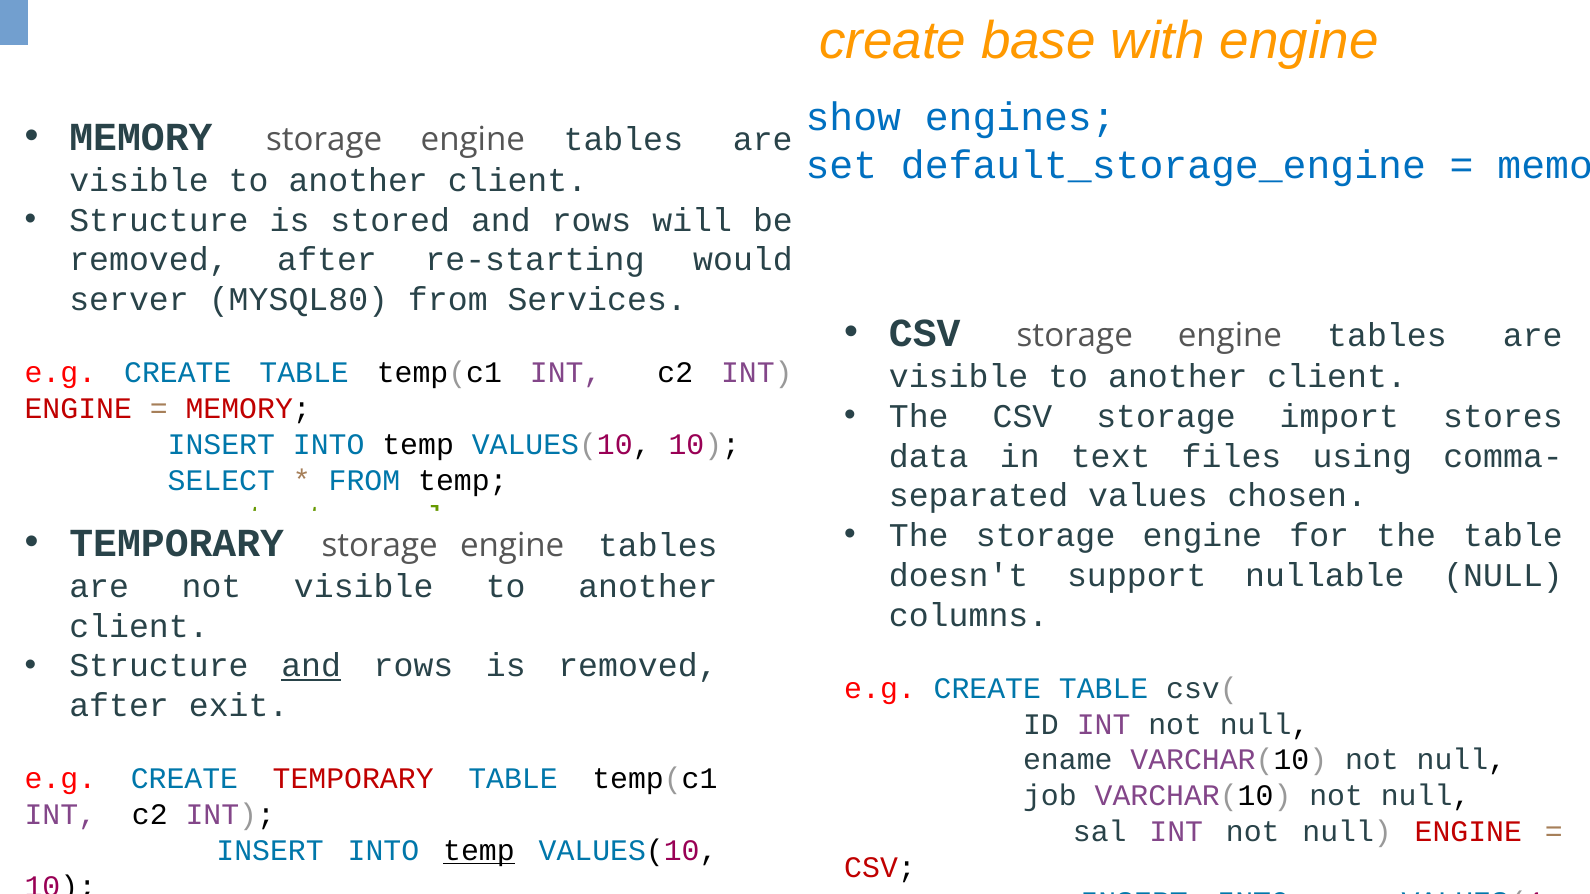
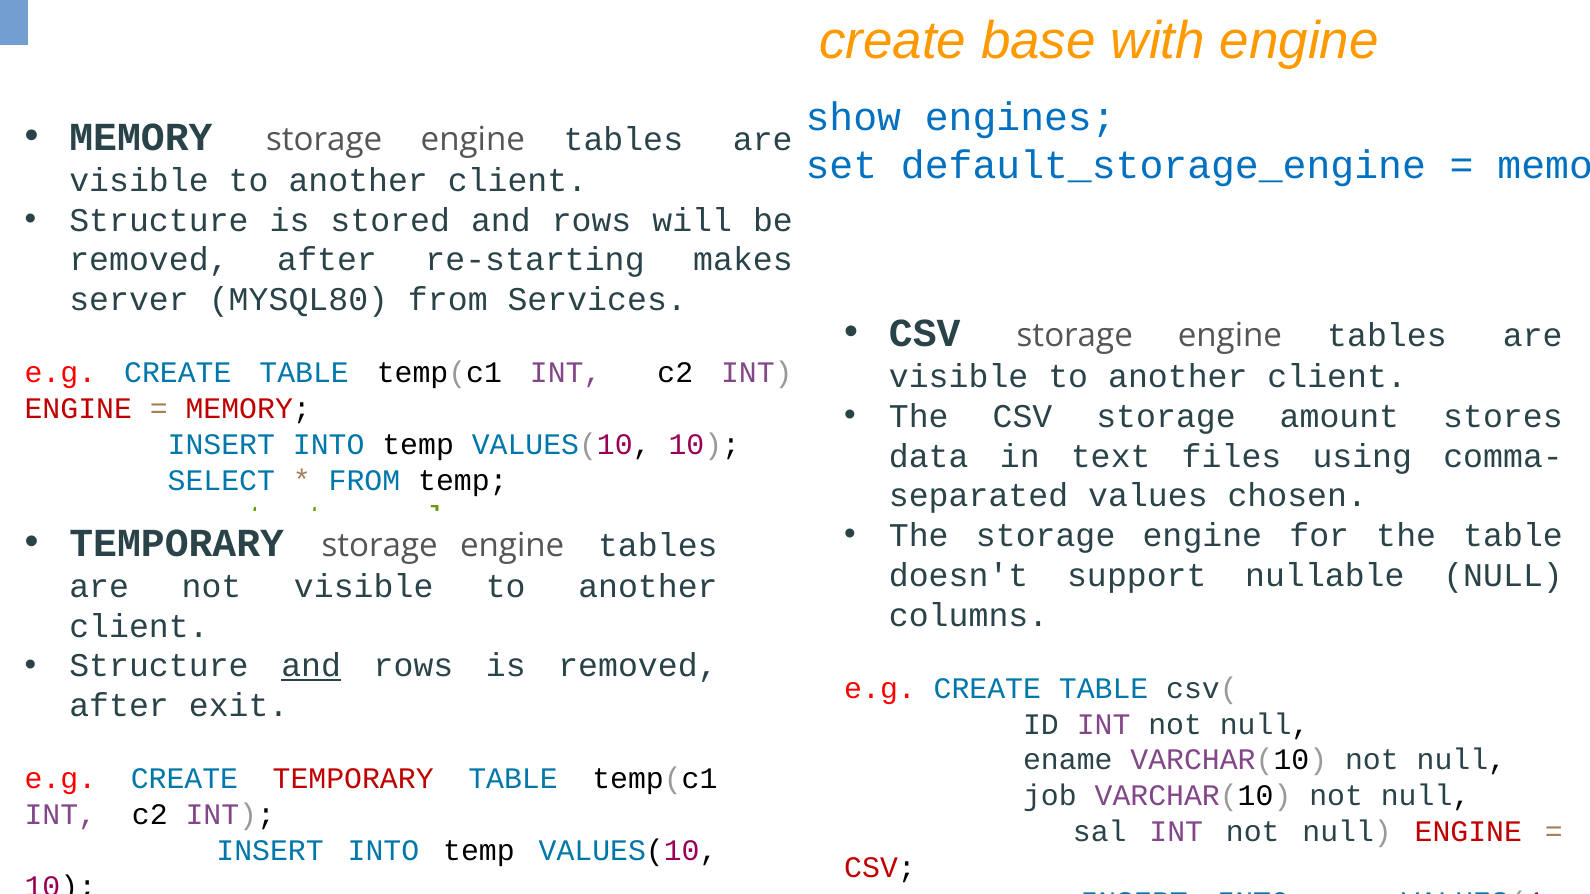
would: would -> makes
import: import -> amount
temp at (479, 851) underline: present -> none
